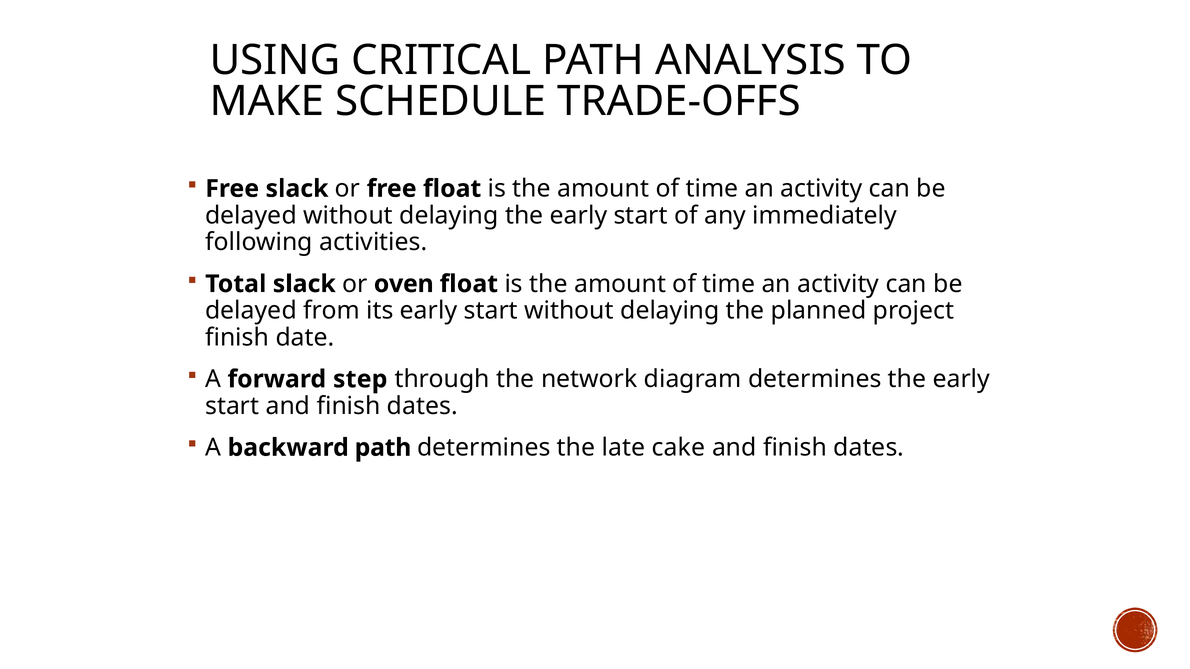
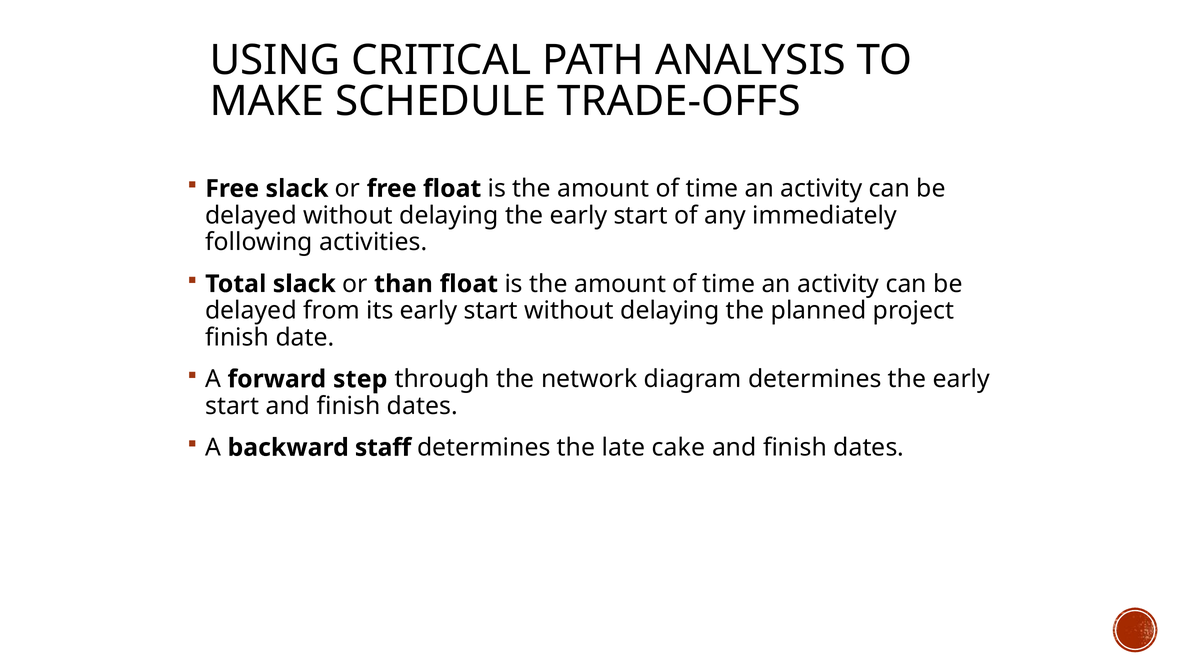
oven: oven -> than
backward path: path -> staff
